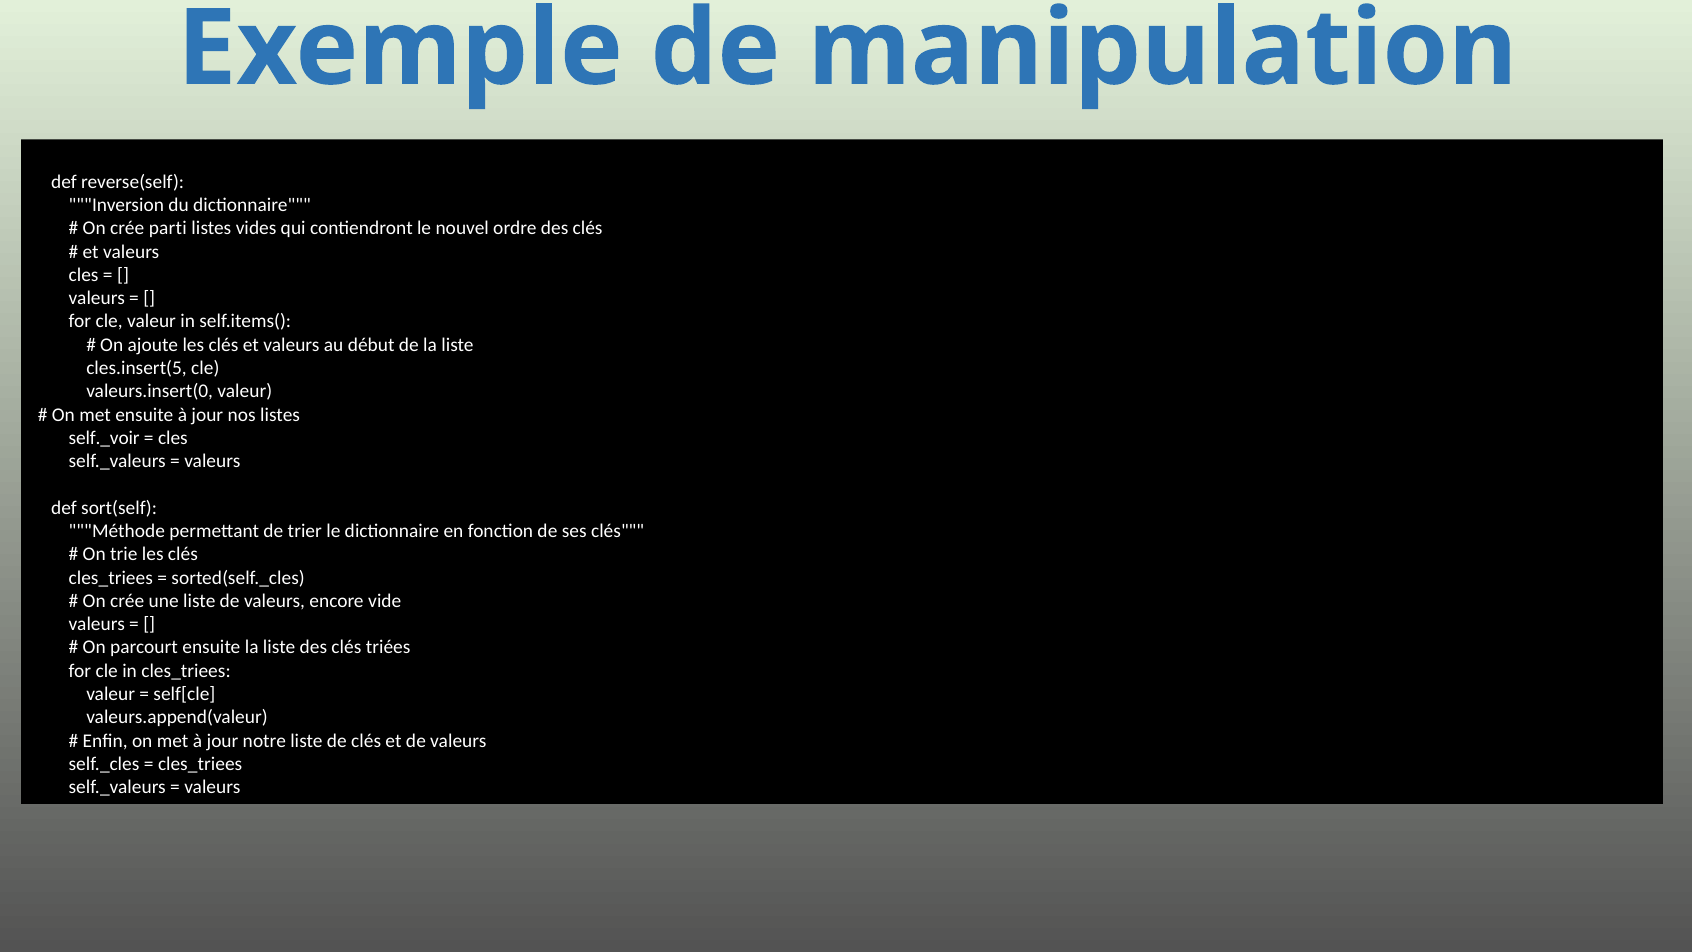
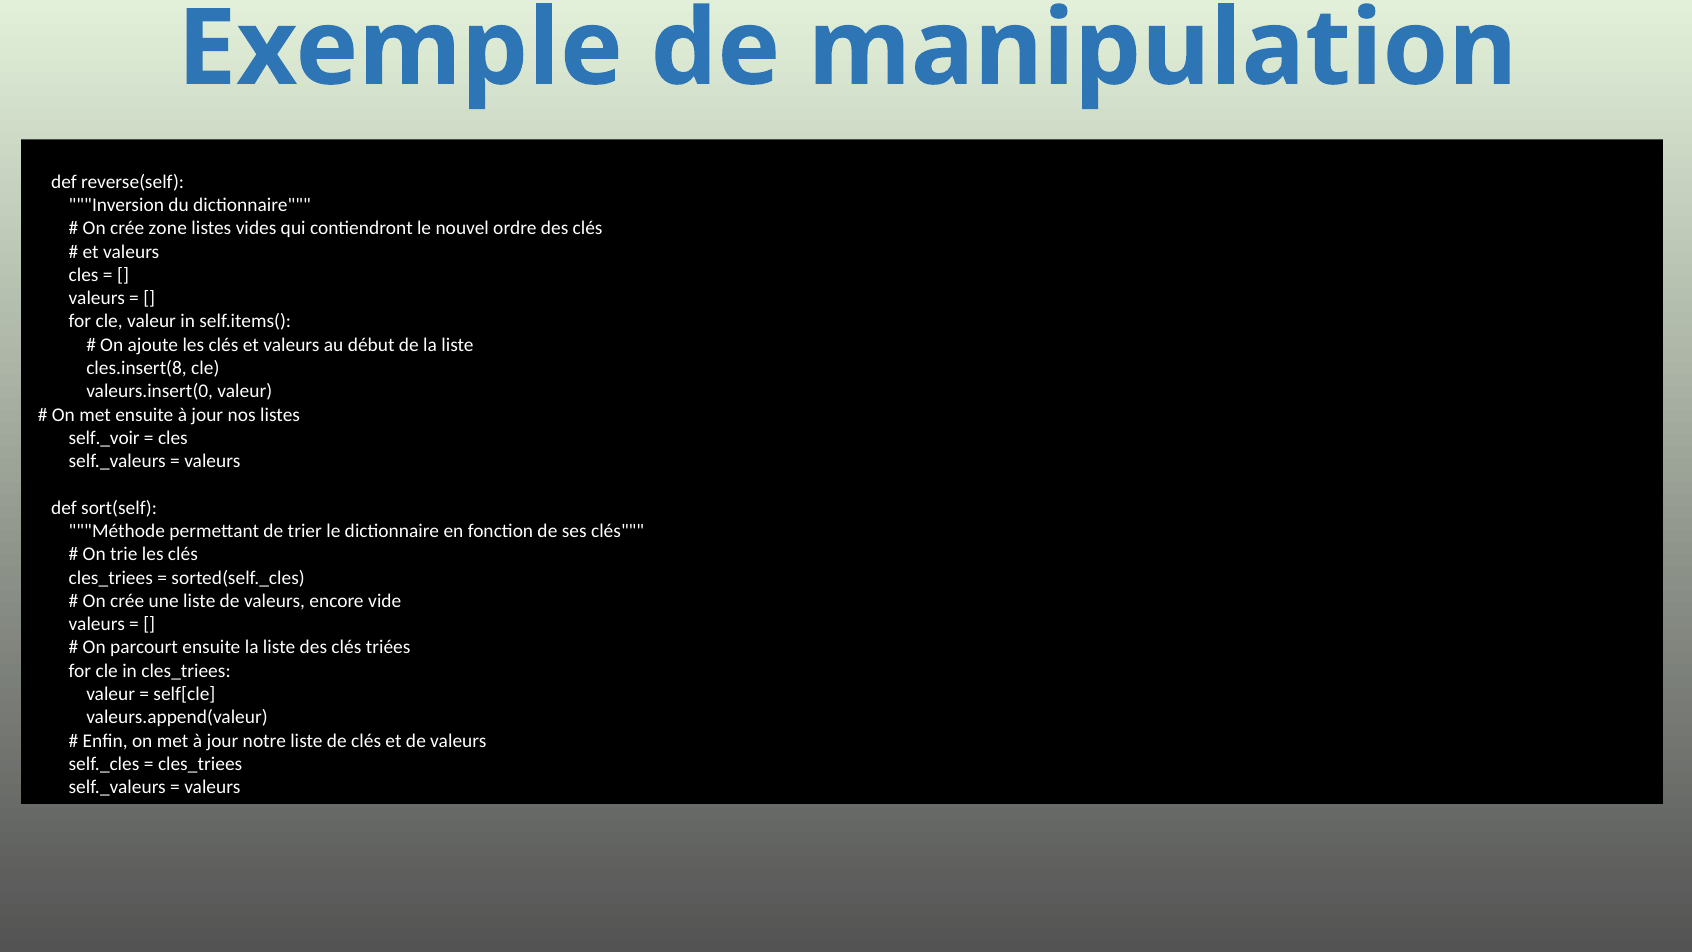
parti: parti -> zone
cles.insert(5: cles.insert(5 -> cles.insert(8
